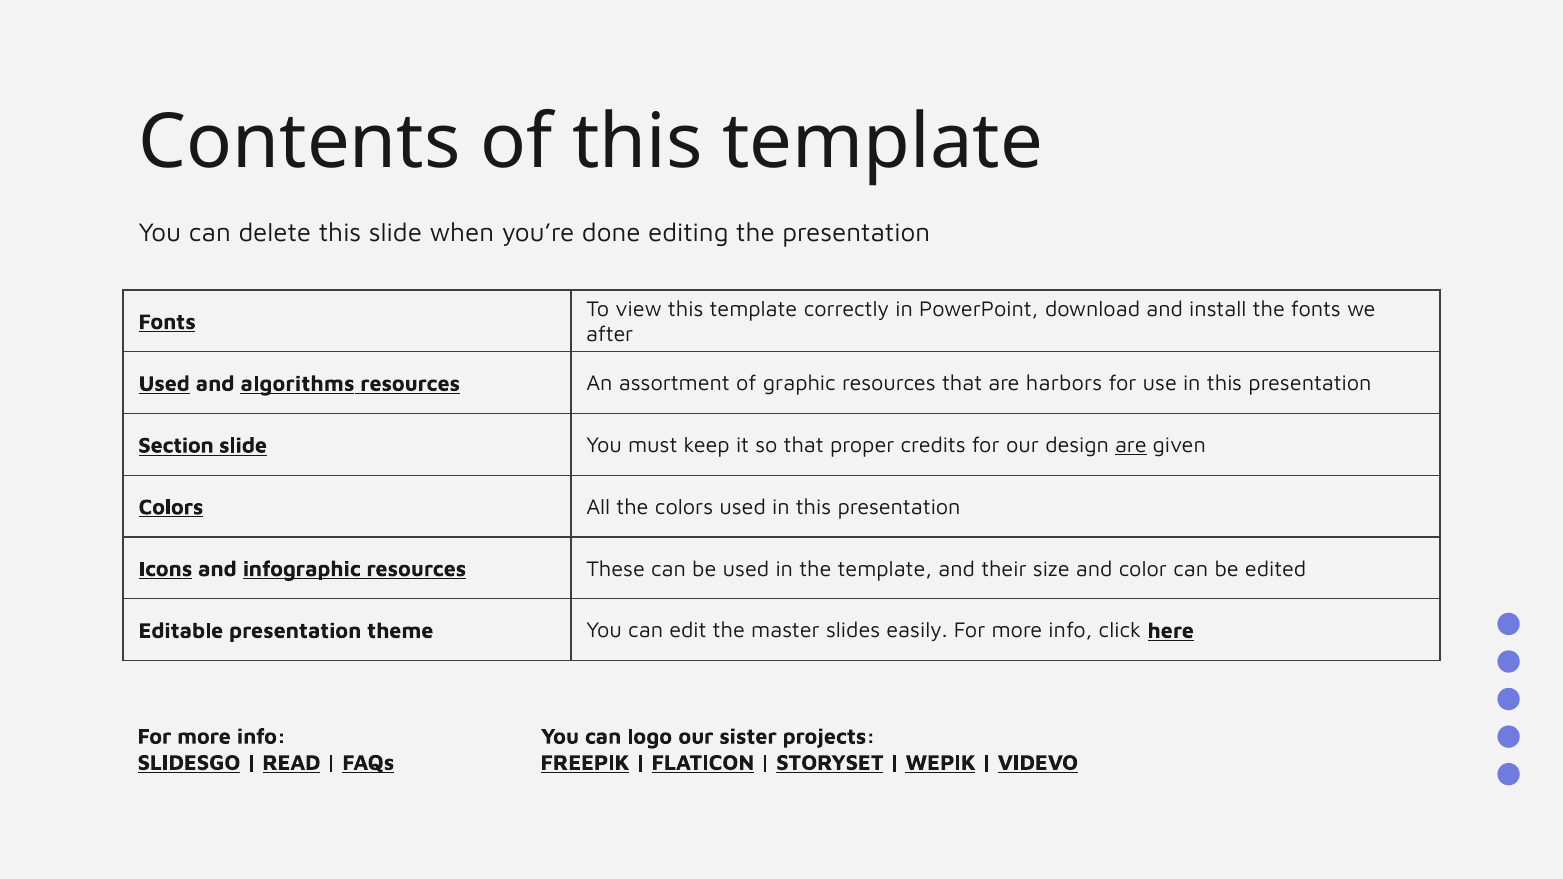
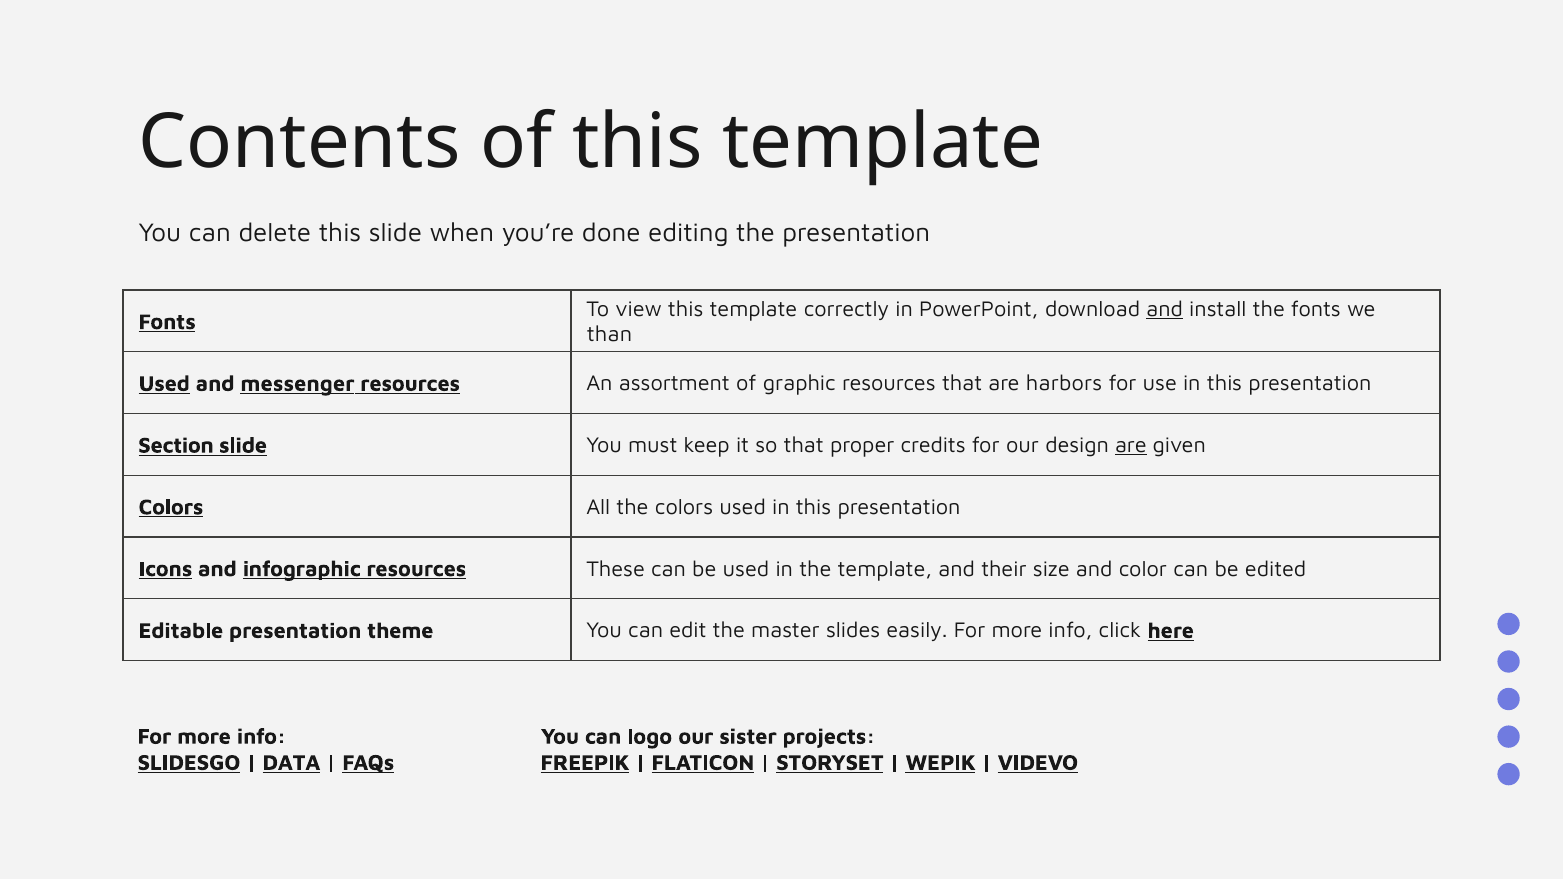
and at (1165, 309) underline: none -> present
after: after -> than
algorithms: algorithms -> messenger
READ: READ -> DATA
